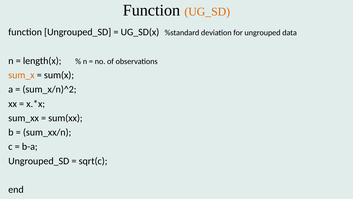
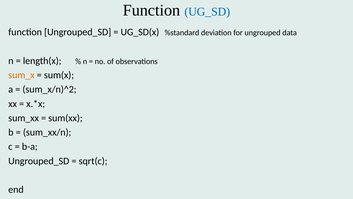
UG_SD colour: orange -> blue
